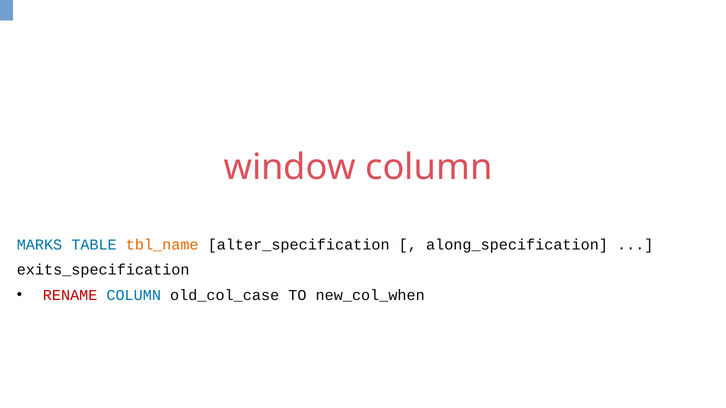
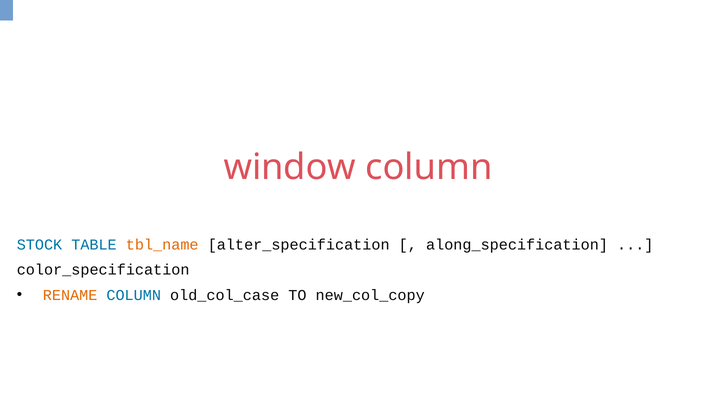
MARKS: MARKS -> STOCK
exits_specification: exits_specification -> color_specification
RENAME colour: red -> orange
new_col_when: new_col_when -> new_col_copy
